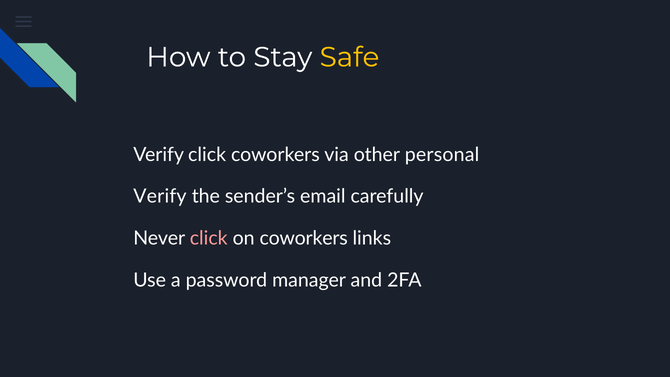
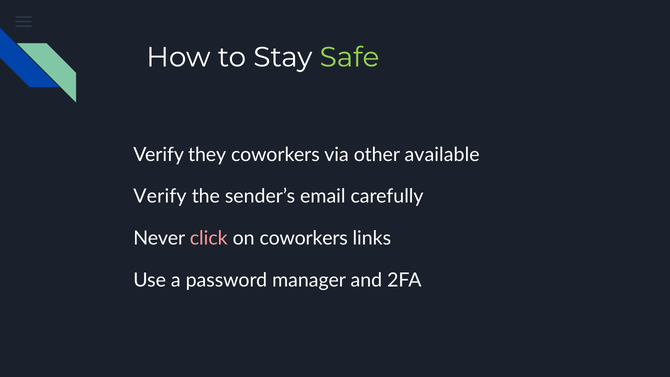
Safe colour: yellow -> light green
Verify click: click -> they
personal: personal -> available
